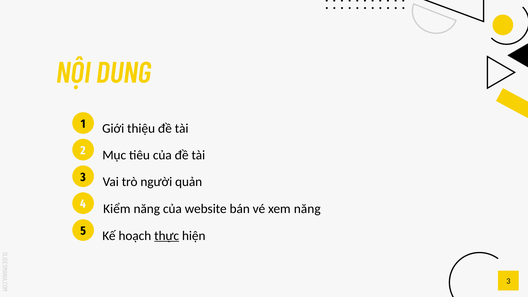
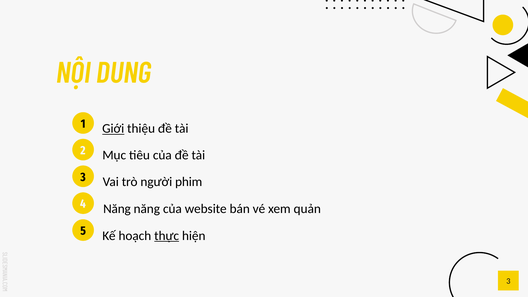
Giới underline: none -> present
quản: quản -> phim
4 Kiểm: Kiểm -> Năng
xem năng: năng -> quản
